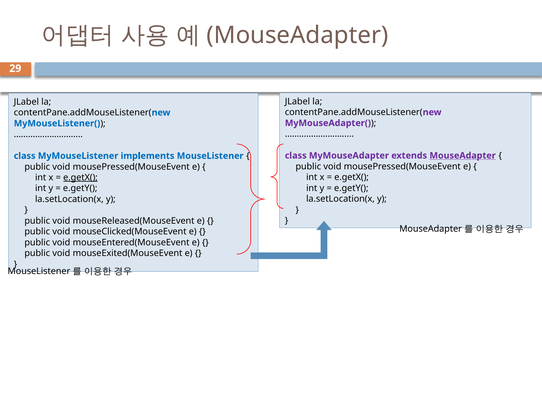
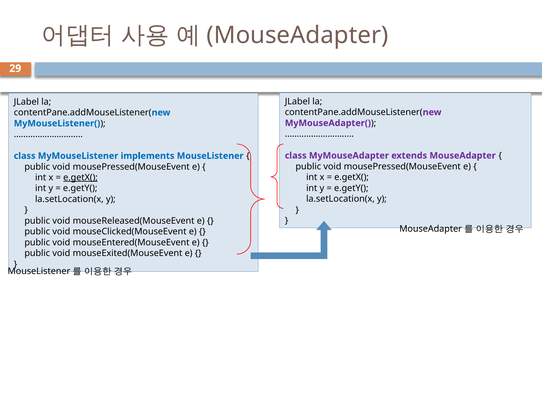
MouseAdapter at (463, 156) underline: present -> none
